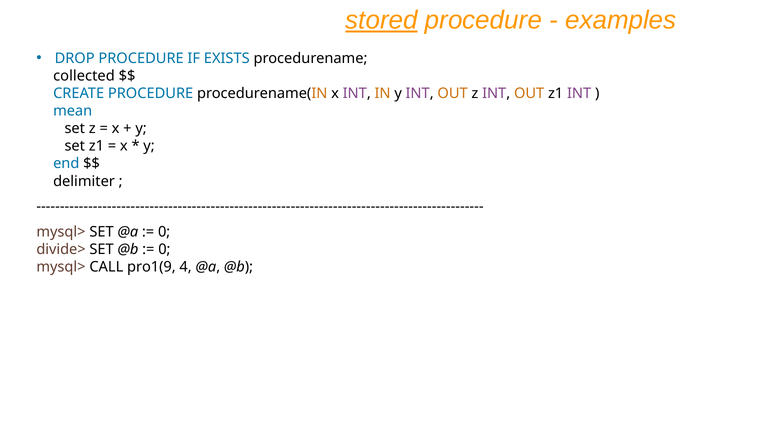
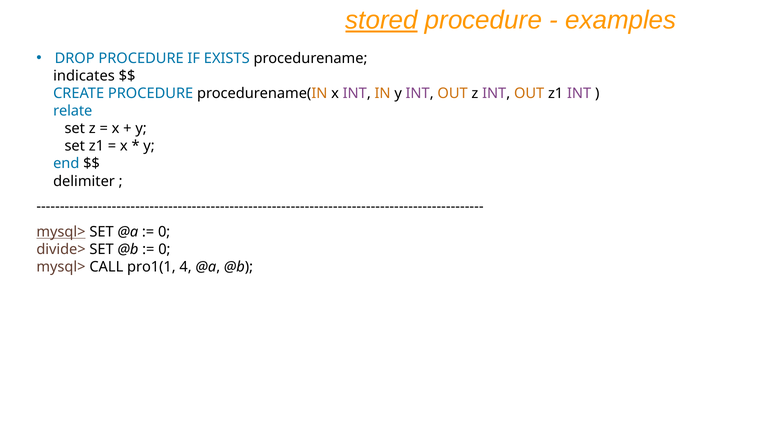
collected: collected -> indicates
mean: mean -> relate
mysql> at (61, 232) underline: none -> present
pro1(9: pro1(9 -> pro1(1
